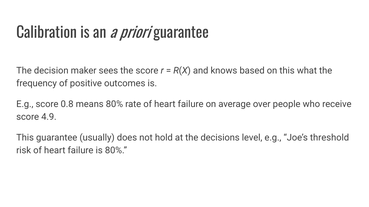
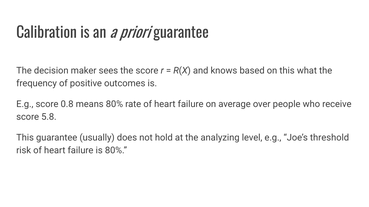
4.9: 4.9 -> 5.8
decisions: decisions -> analyzing
